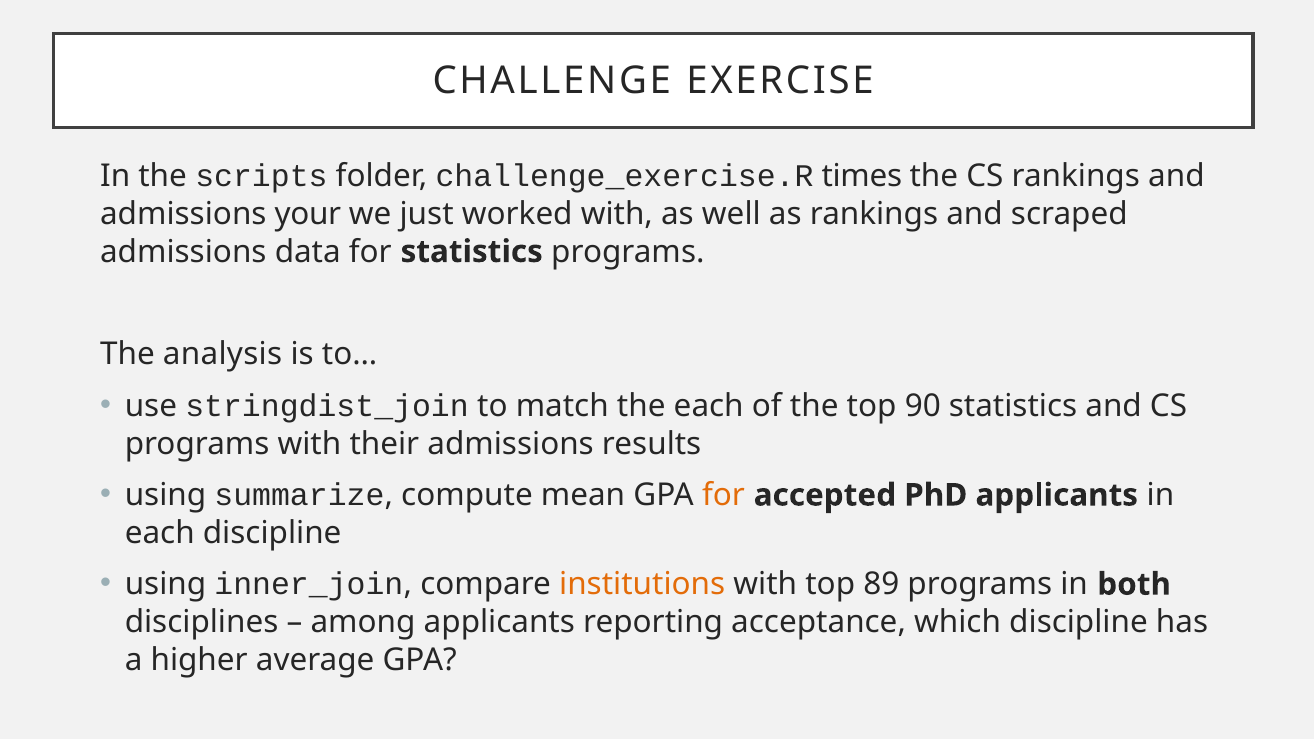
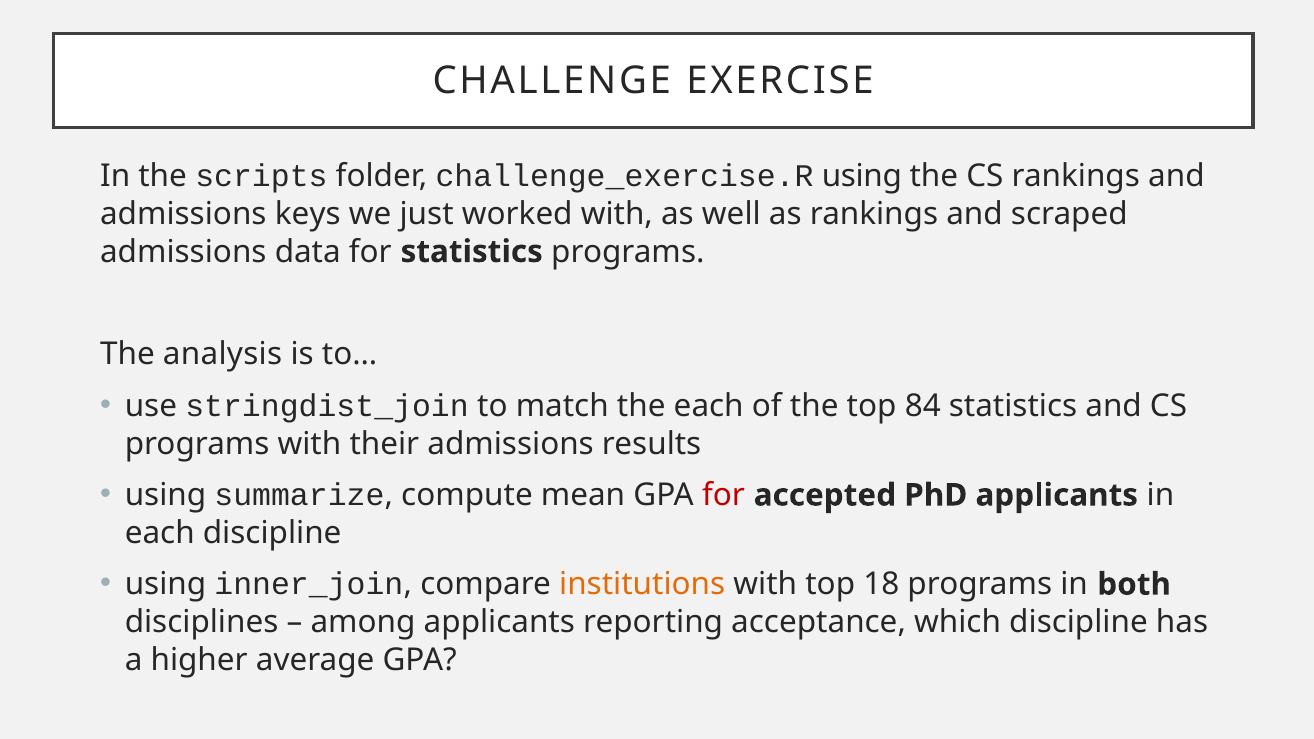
challenge_exercise.R times: times -> using
your: your -> keys
90: 90 -> 84
for at (724, 495) colour: orange -> red
89: 89 -> 18
